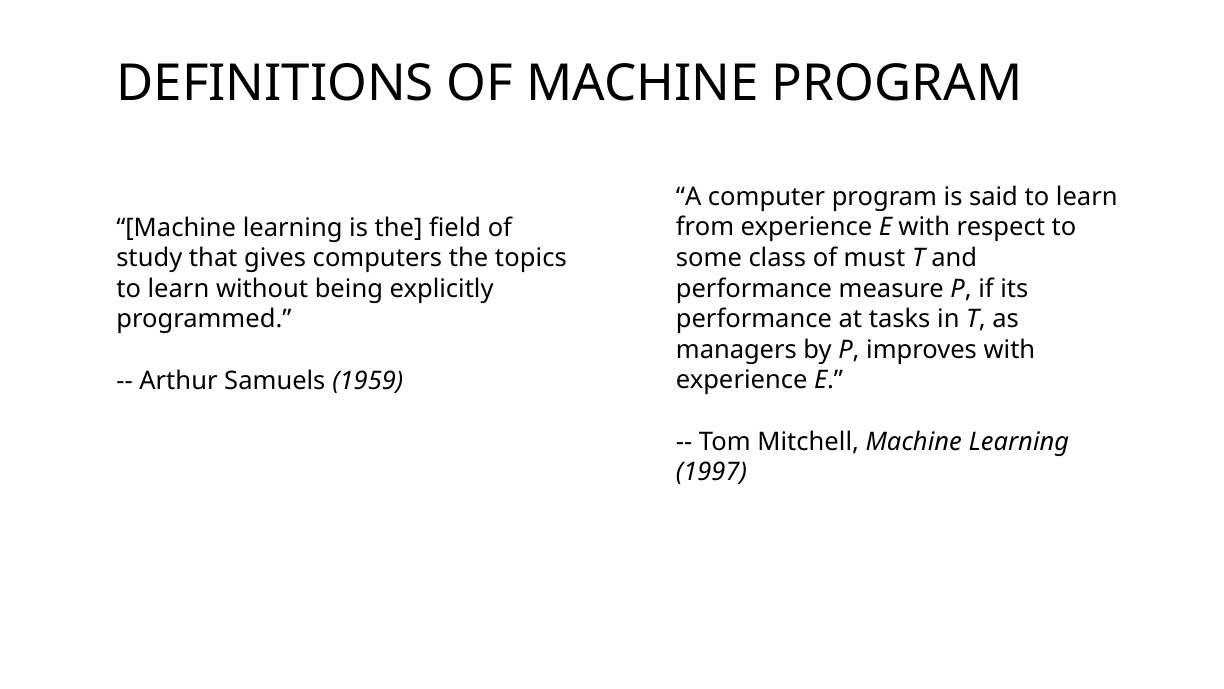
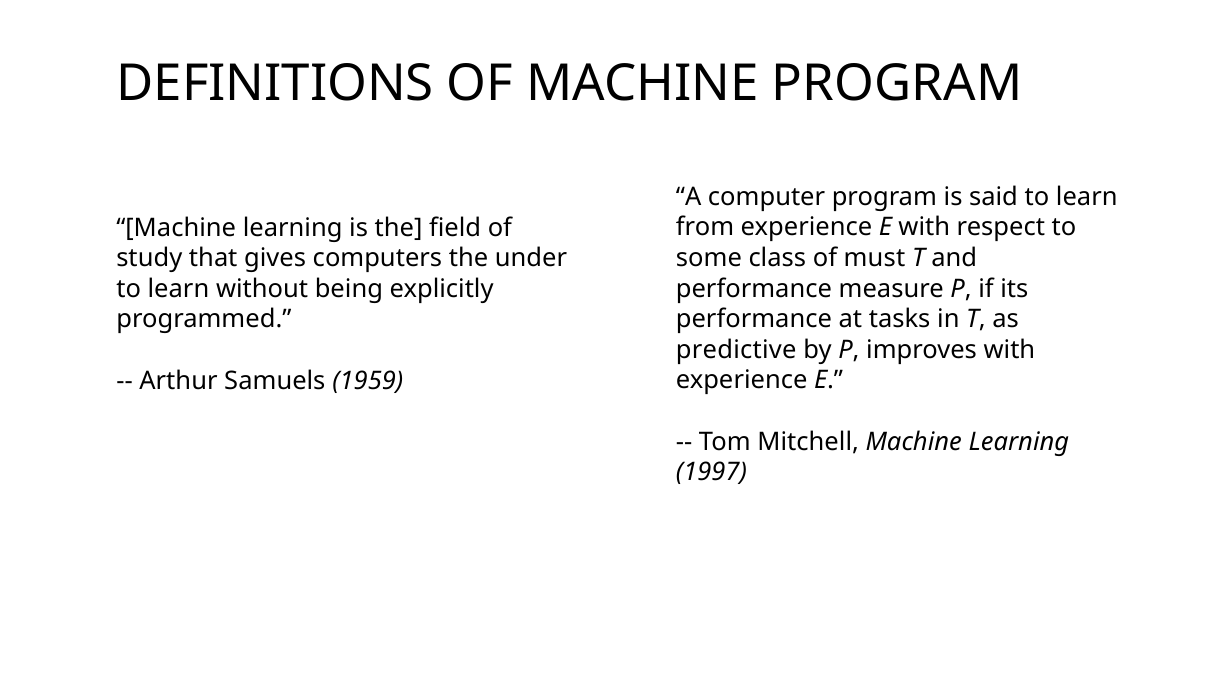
topics: topics -> under
managers: managers -> predictive
